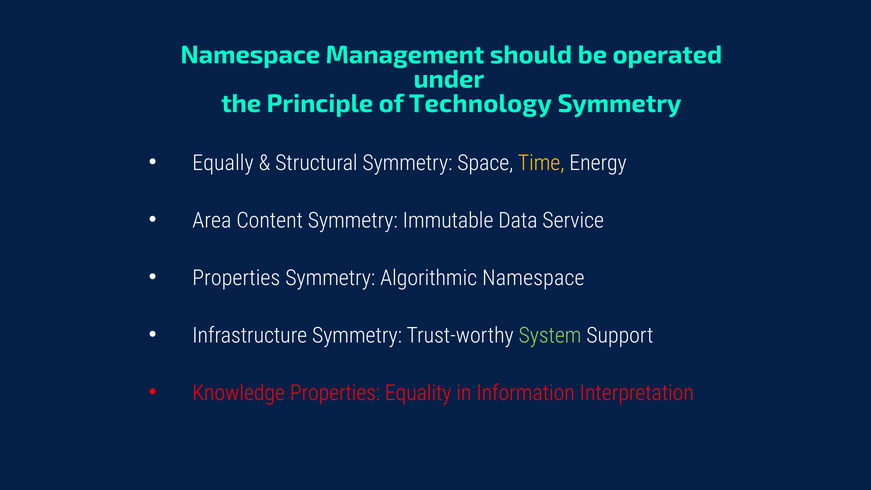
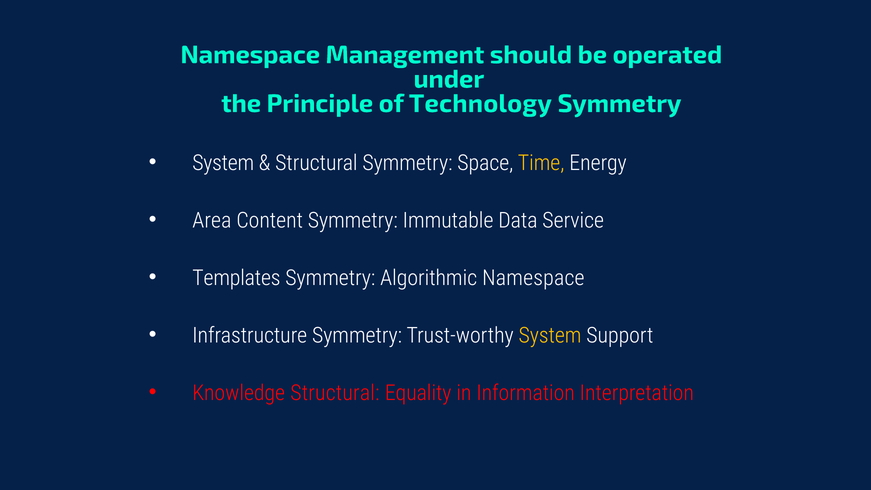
Equally at (223, 163): Equally -> System
Properties at (236, 278): Properties -> Templates
System at (550, 335) colour: light green -> yellow
Knowledge Properties: Properties -> Structural
